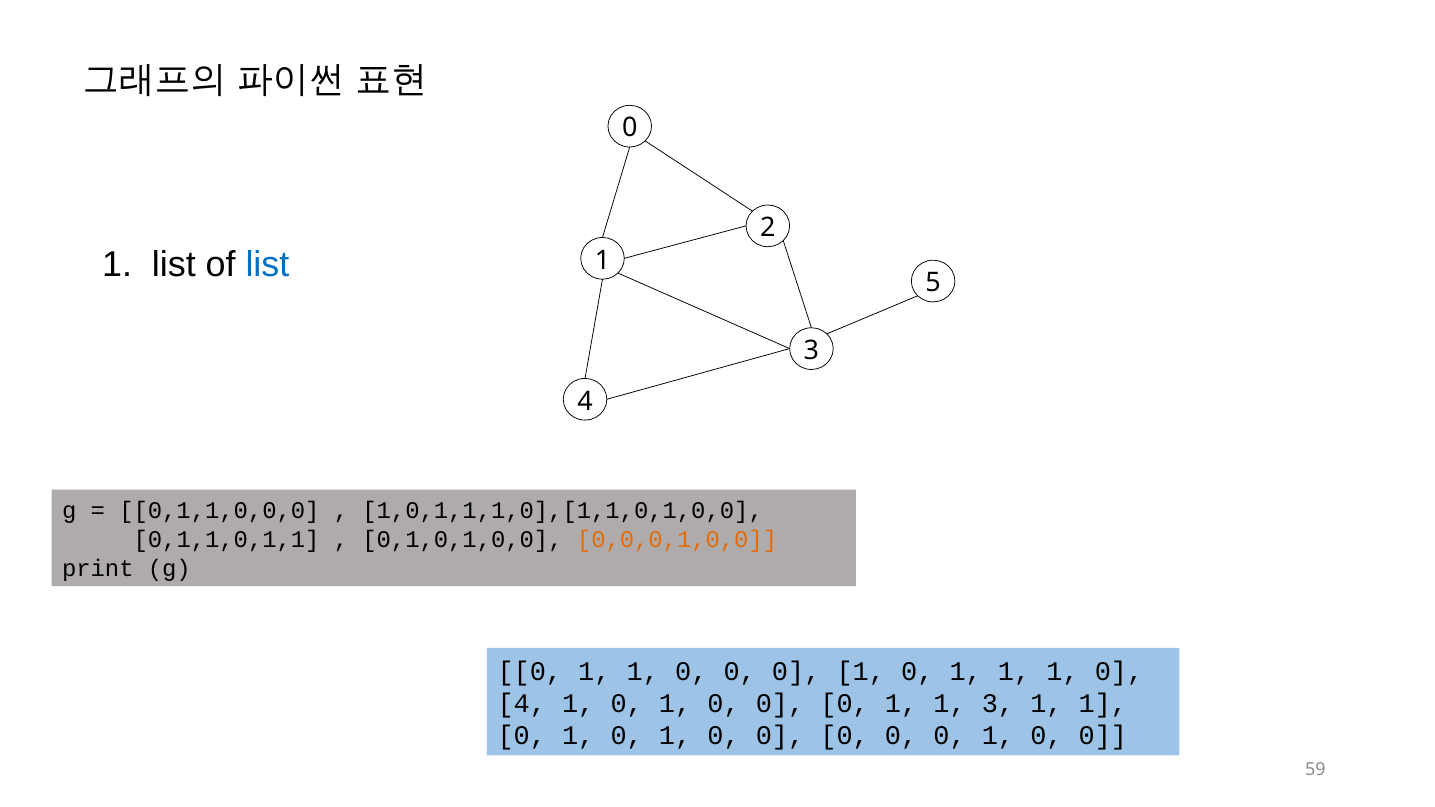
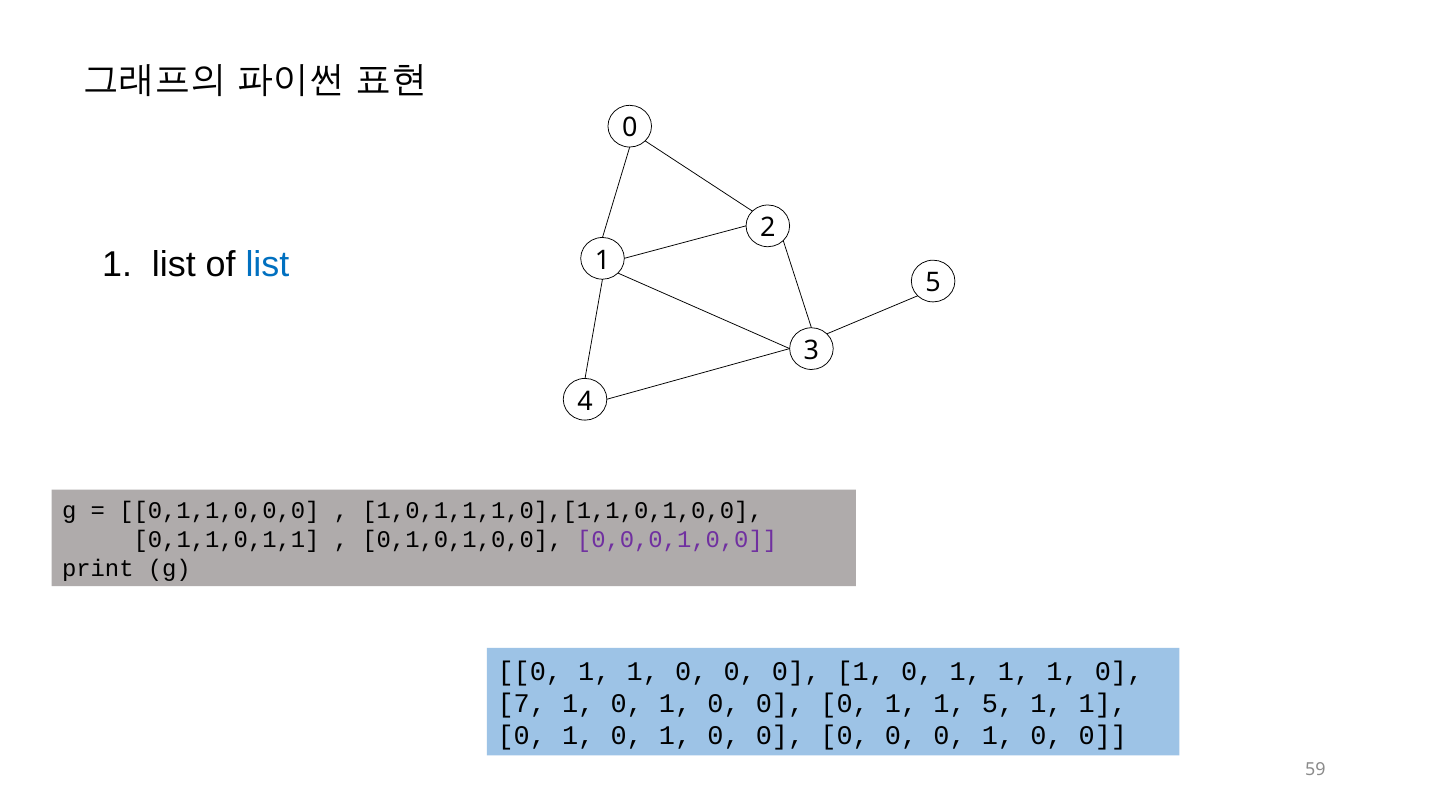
0,0,0,1,0,0 colour: orange -> purple
4 at (522, 704): 4 -> 7
1 1 3: 3 -> 5
